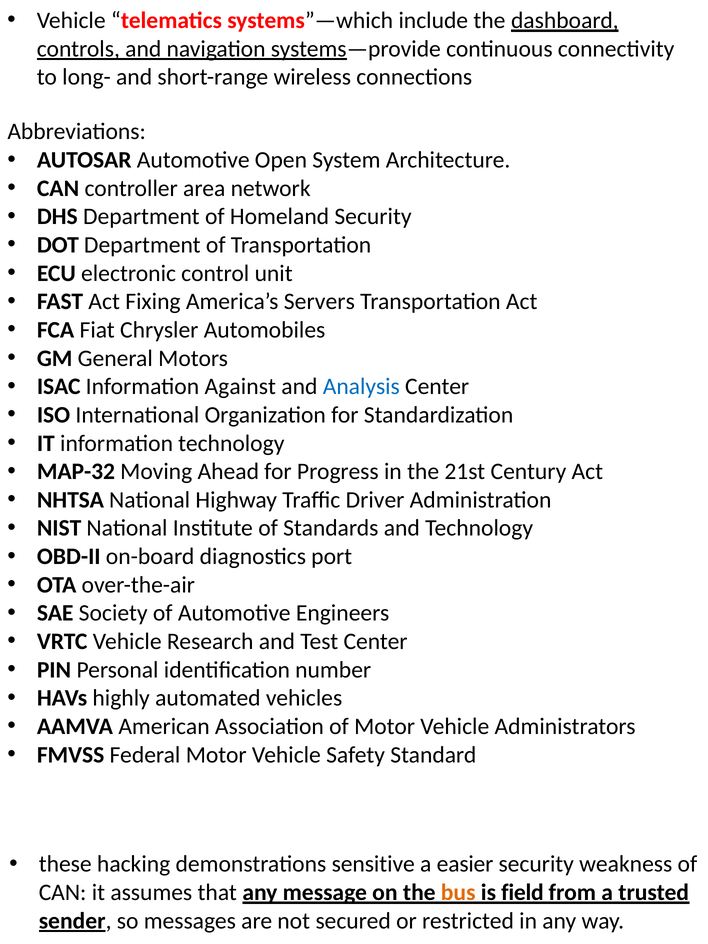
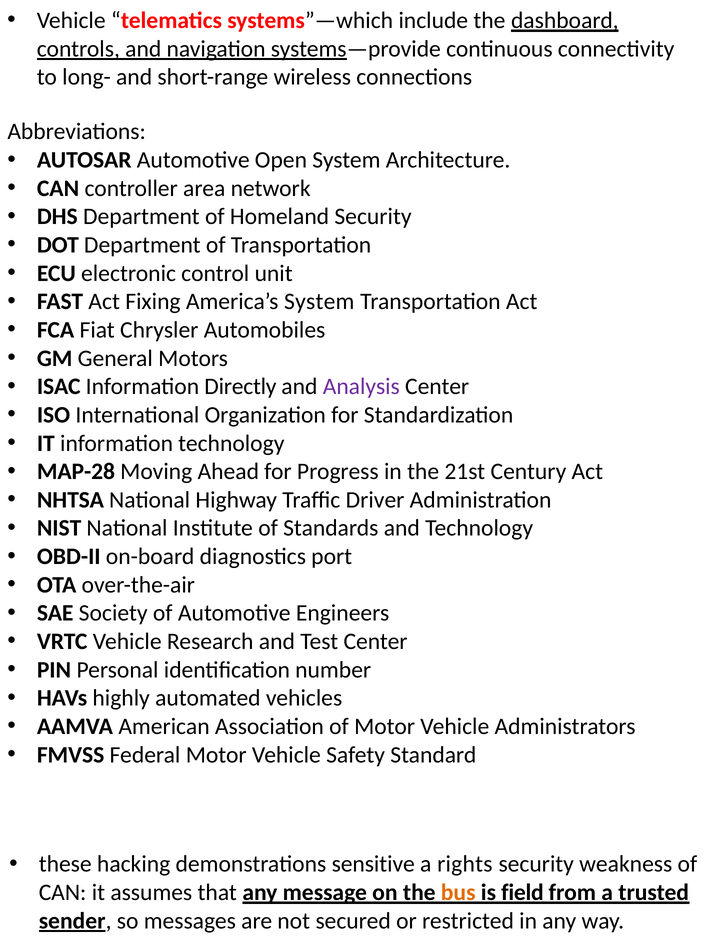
America’s Servers: Servers -> System
Against: Against -> Directly
Analysis colour: blue -> purple
MAP-32: MAP-32 -> MAP-28
easier: easier -> rights
